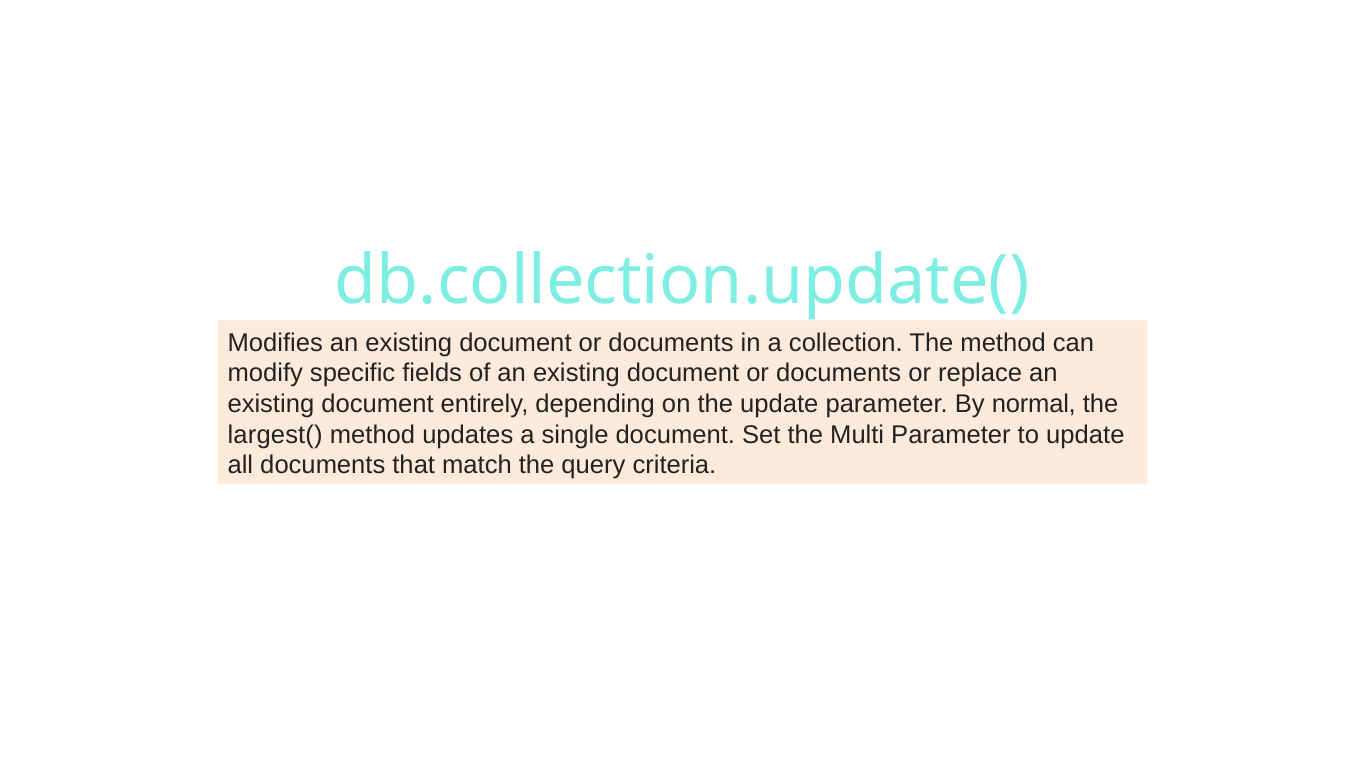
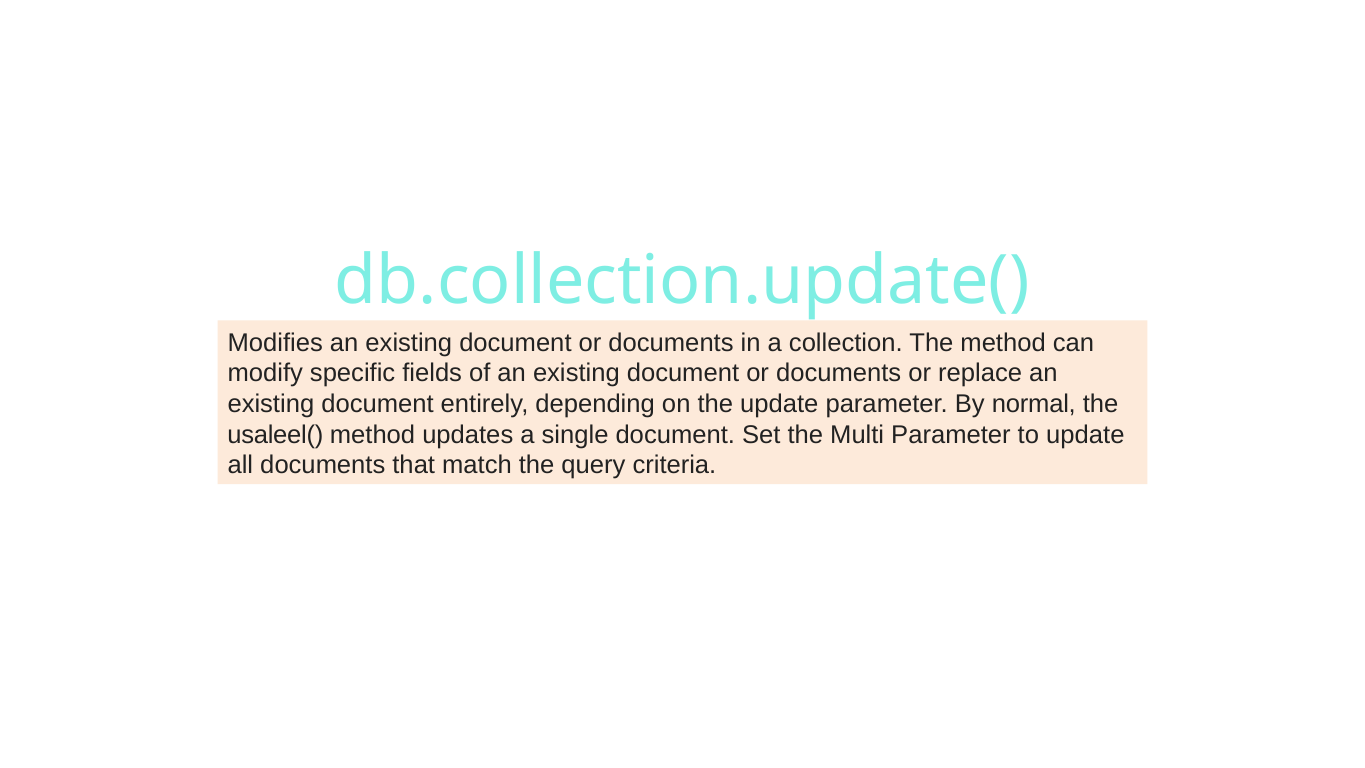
largest(: largest( -> usaleel(
